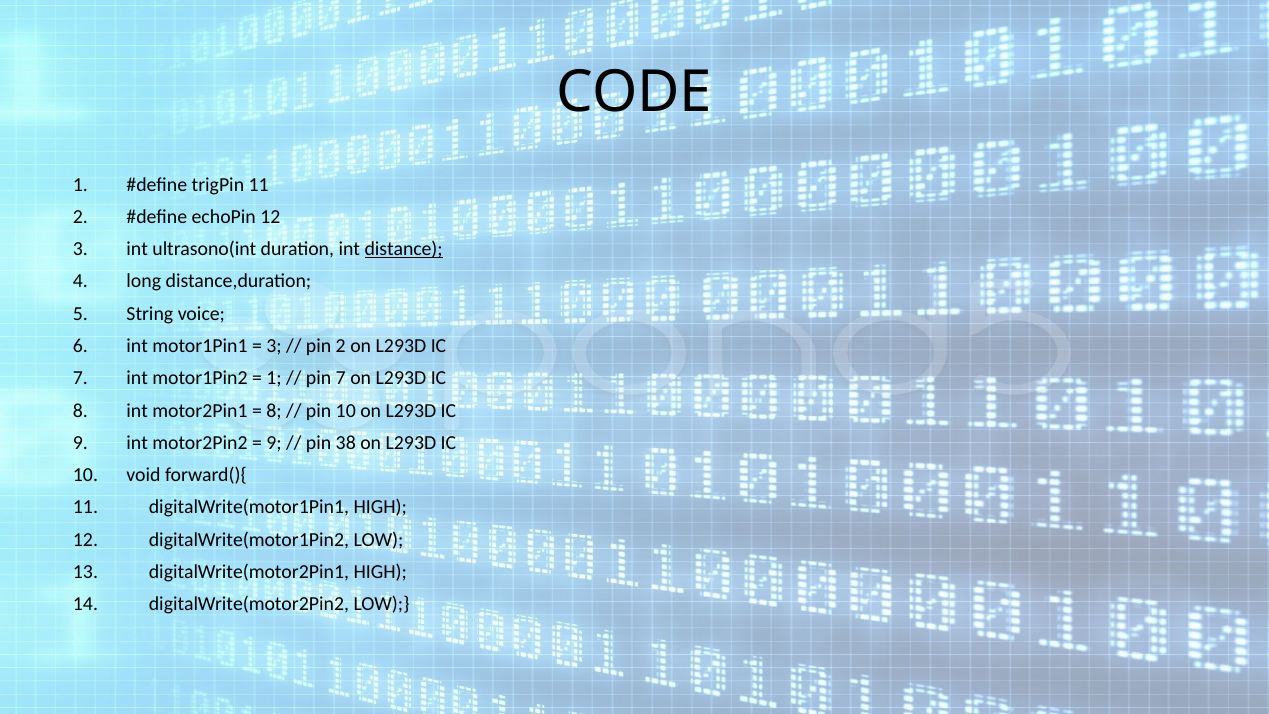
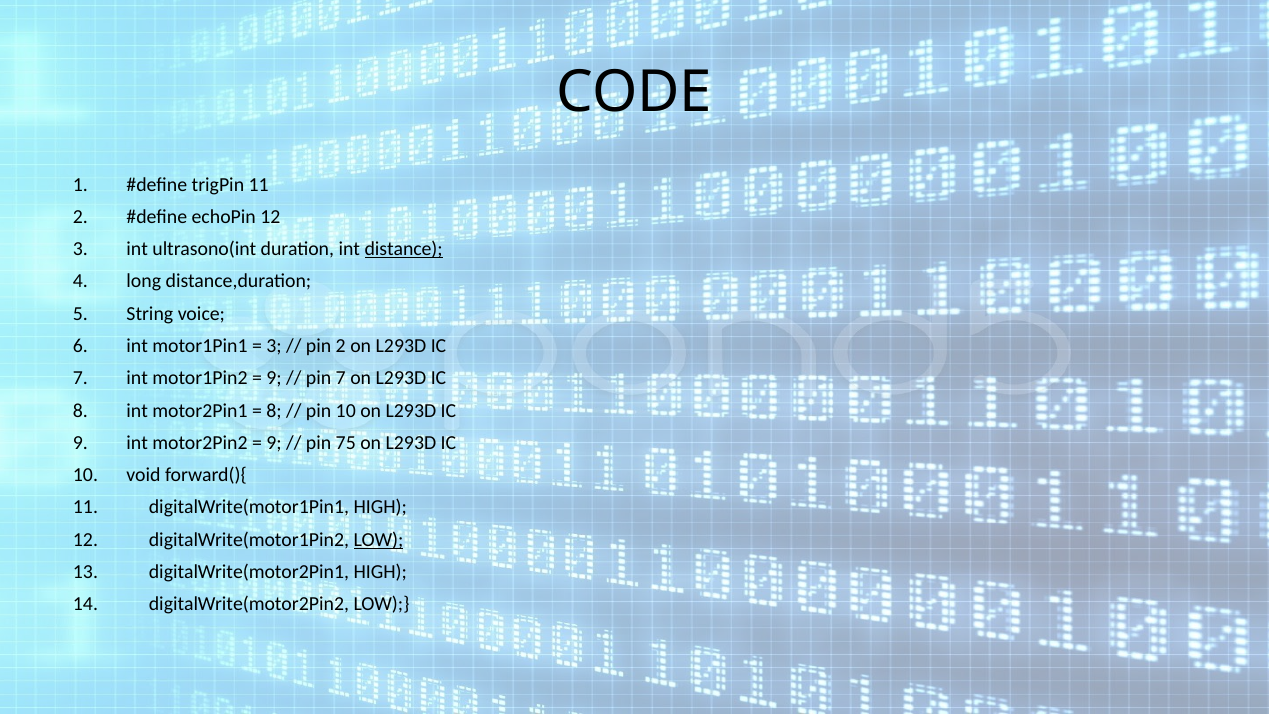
1 at (274, 378): 1 -> 9
38: 38 -> 75
LOW at (378, 539) underline: none -> present
